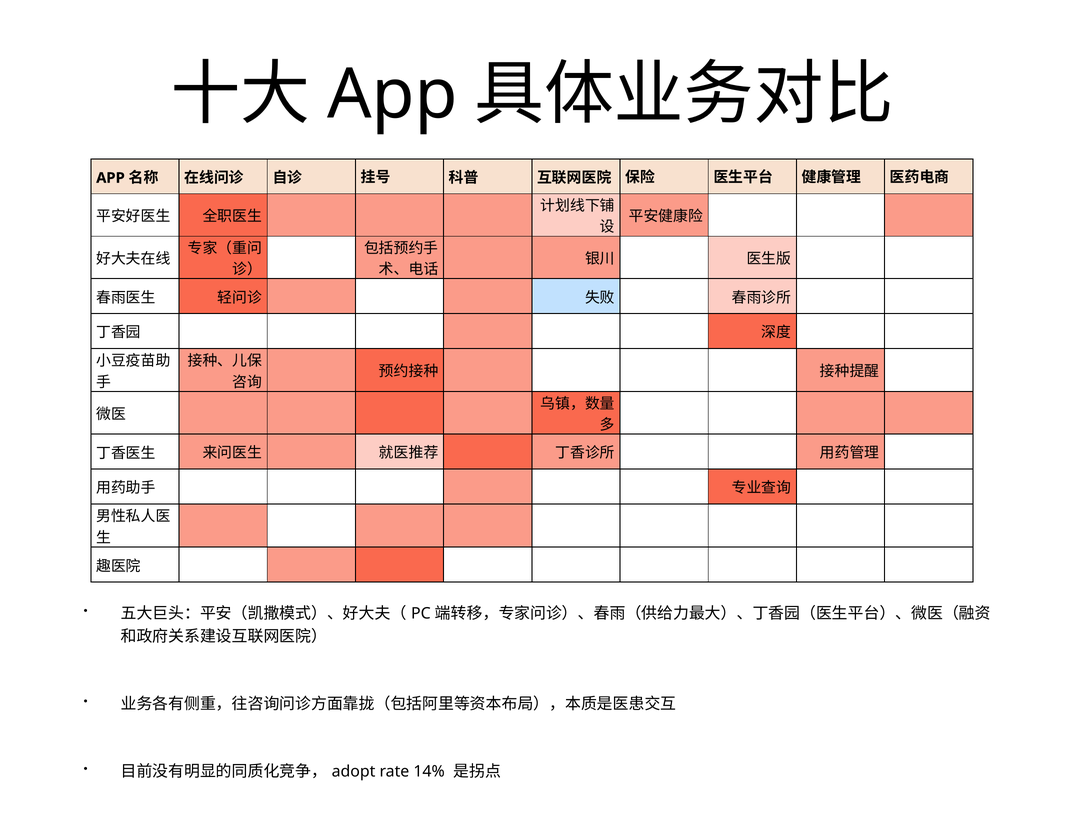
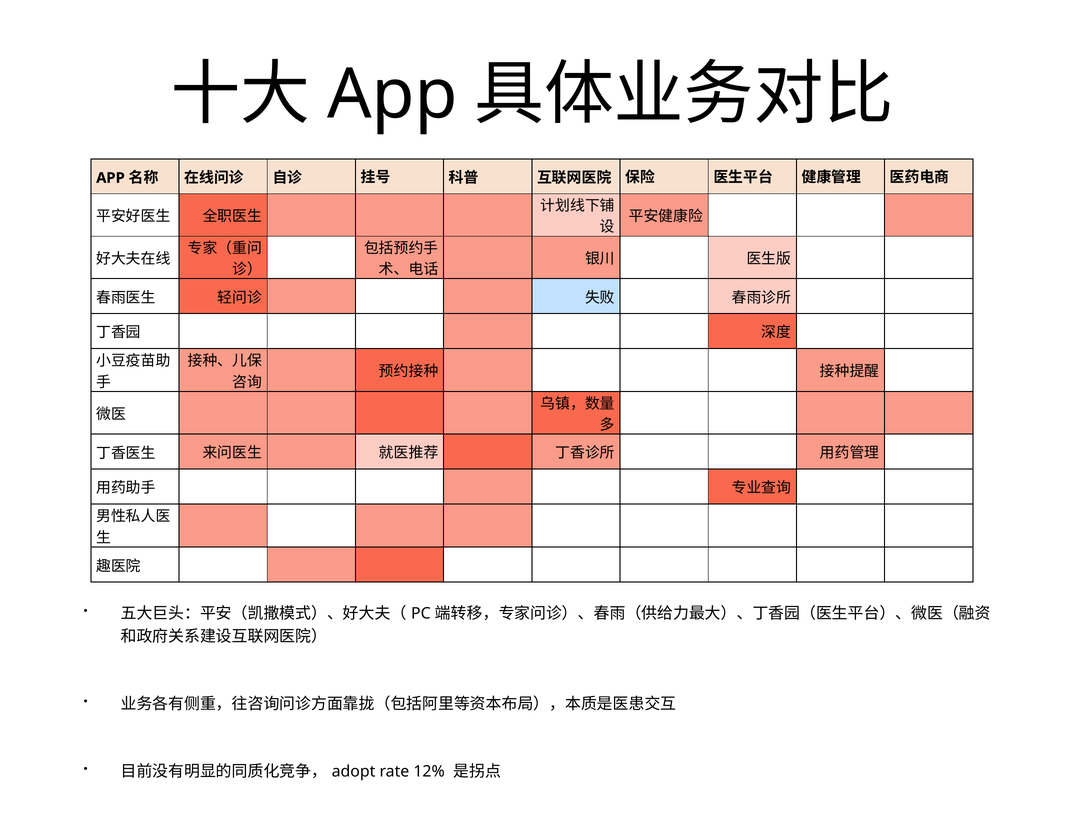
14%: 14% -> 12%
